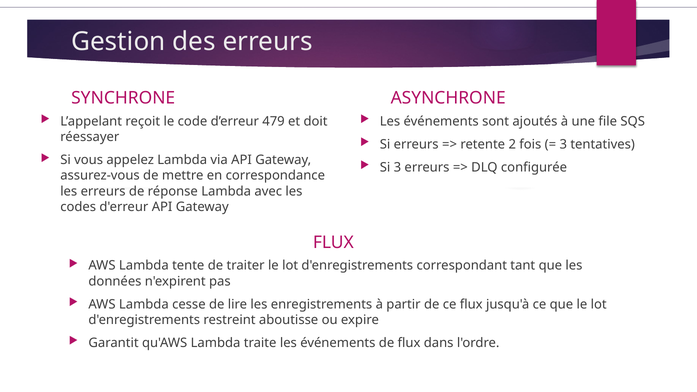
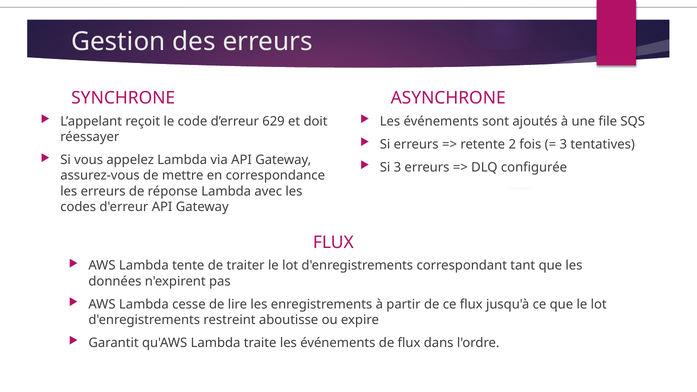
479: 479 -> 629
